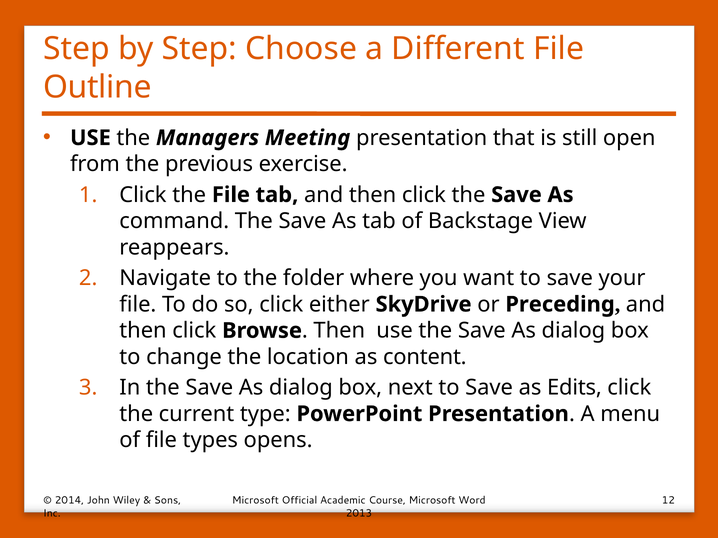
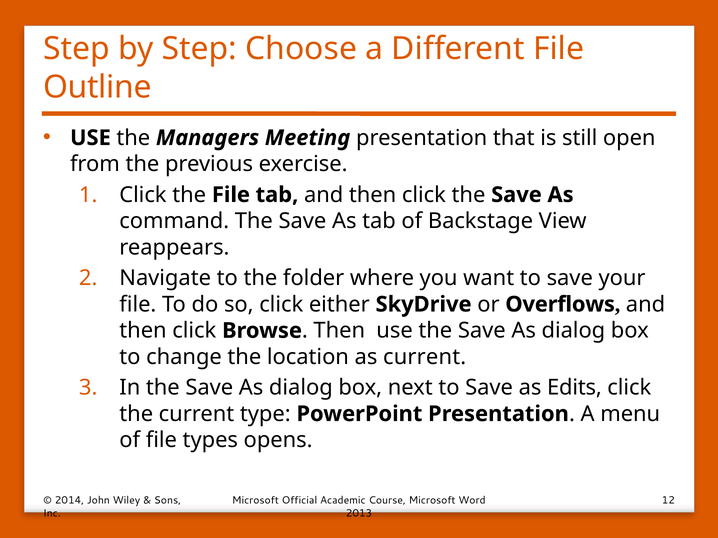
Preceding: Preceding -> Overflows
as content: content -> current
